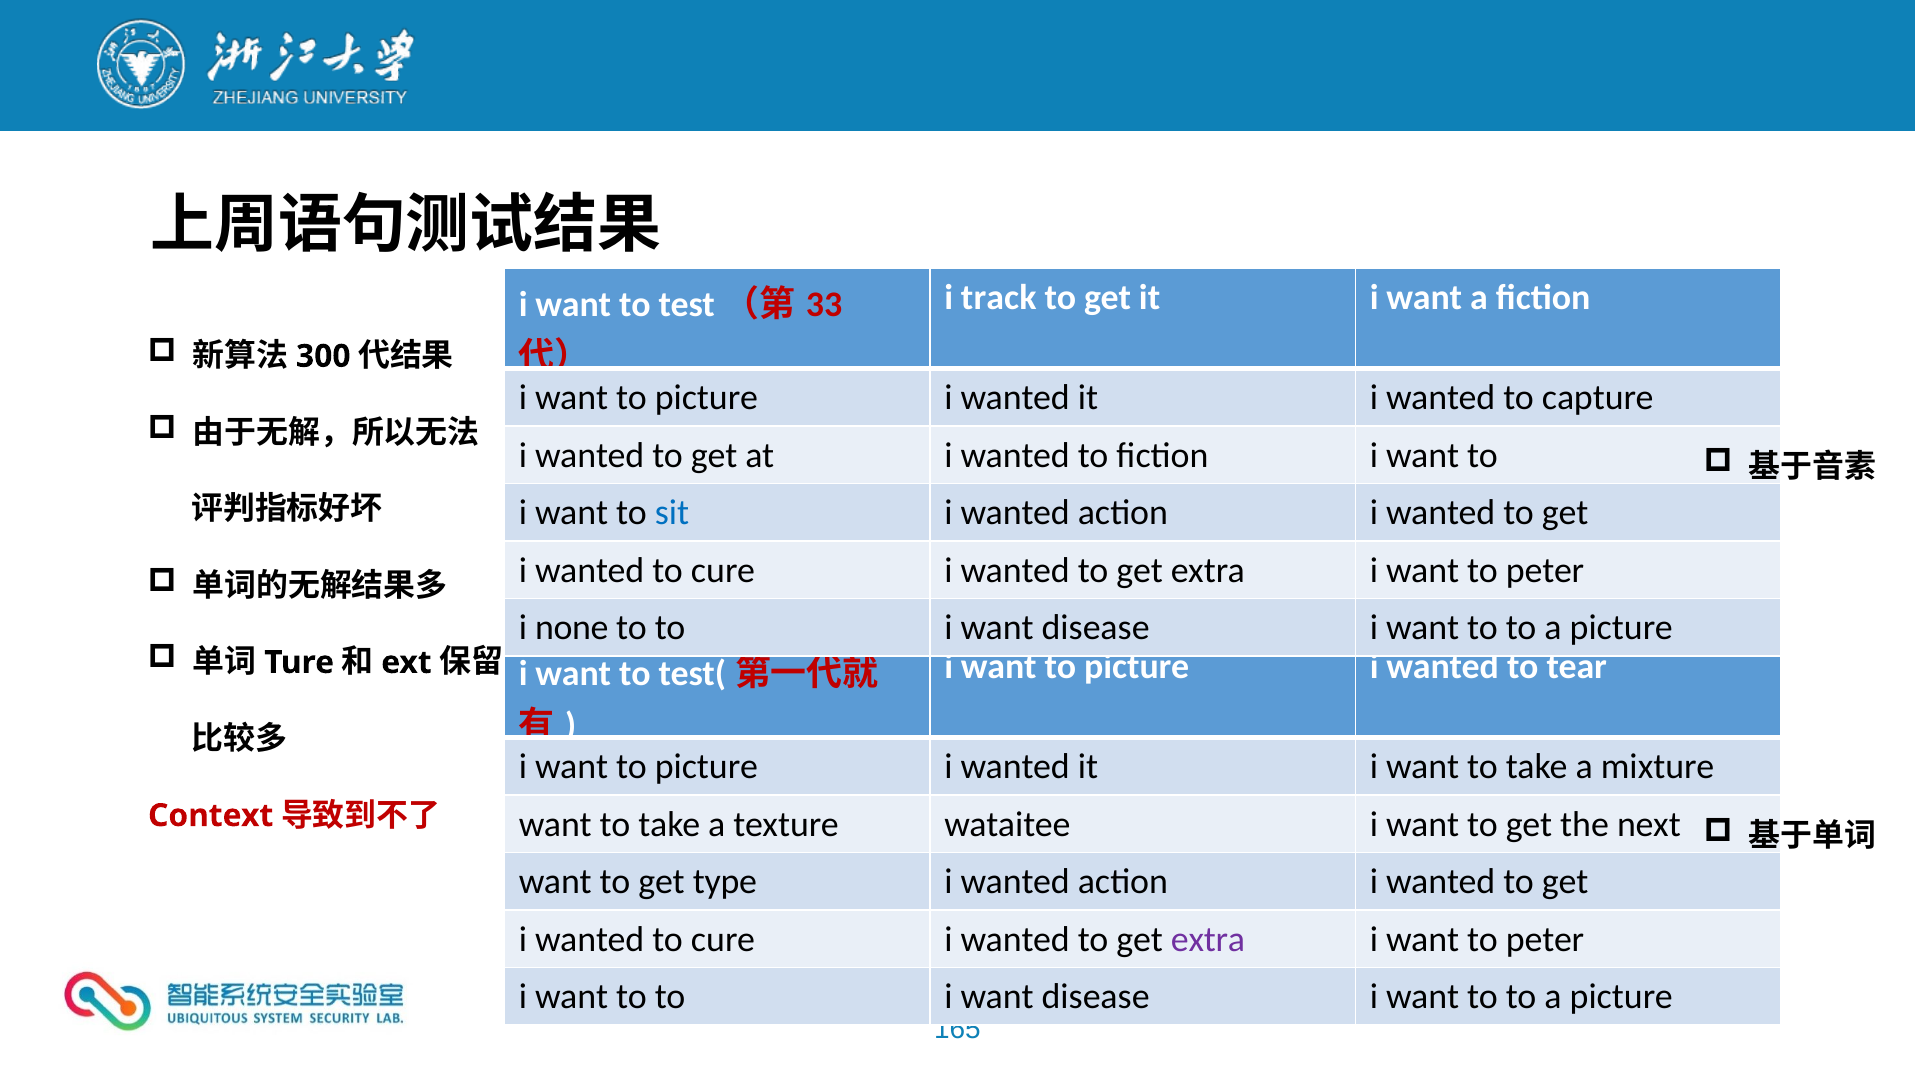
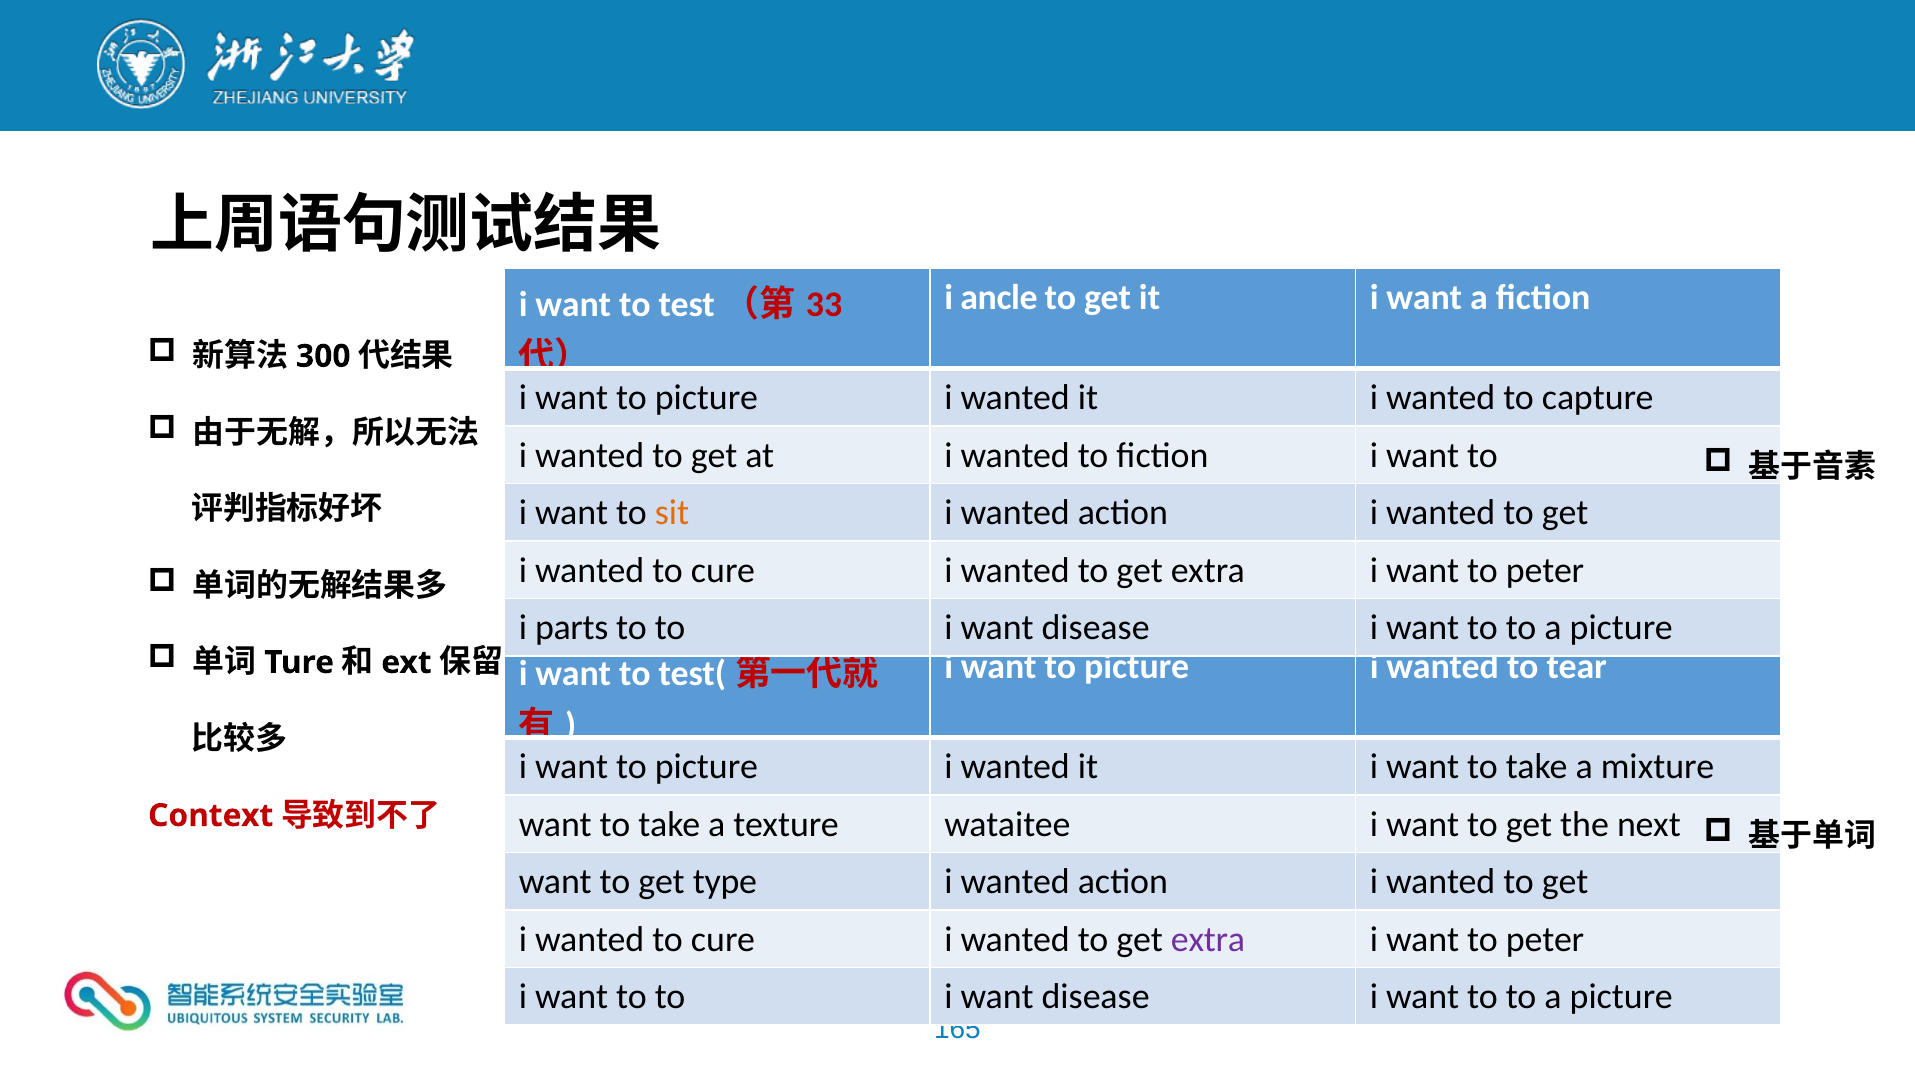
track: track -> ancle
sit colour: blue -> orange
none: none -> parts
